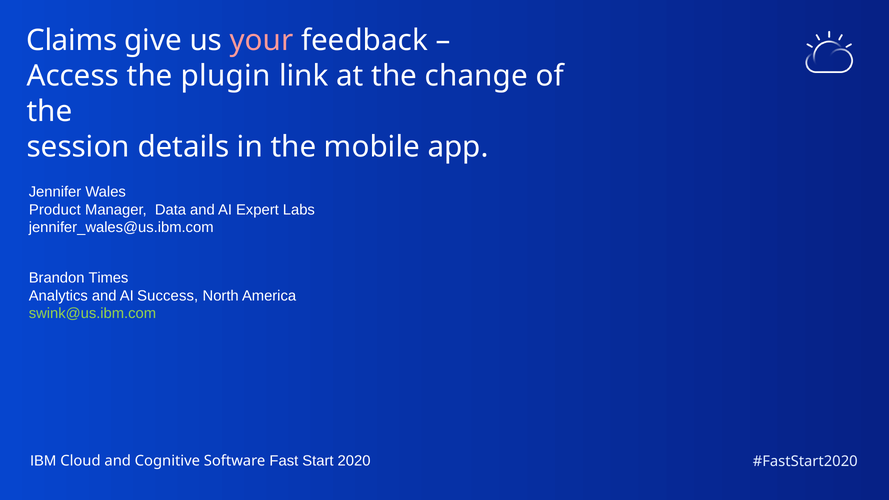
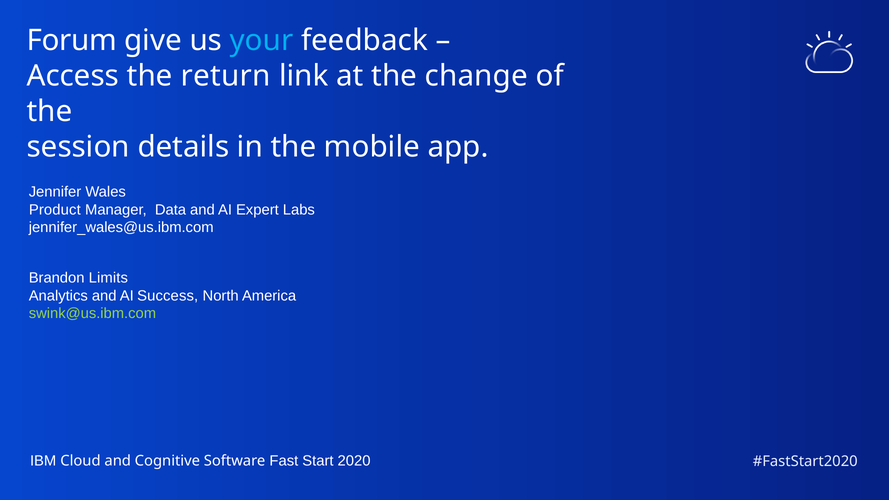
Claims: Claims -> Forum
your colour: pink -> light blue
plugin: plugin -> return
Times: Times -> Limits
